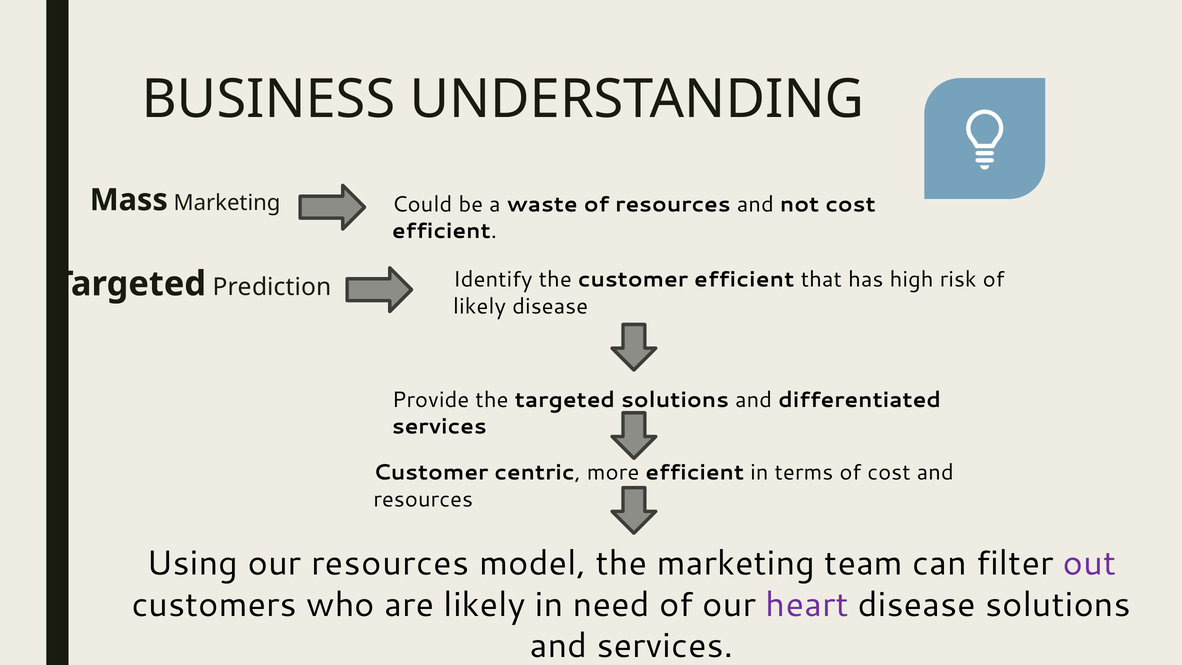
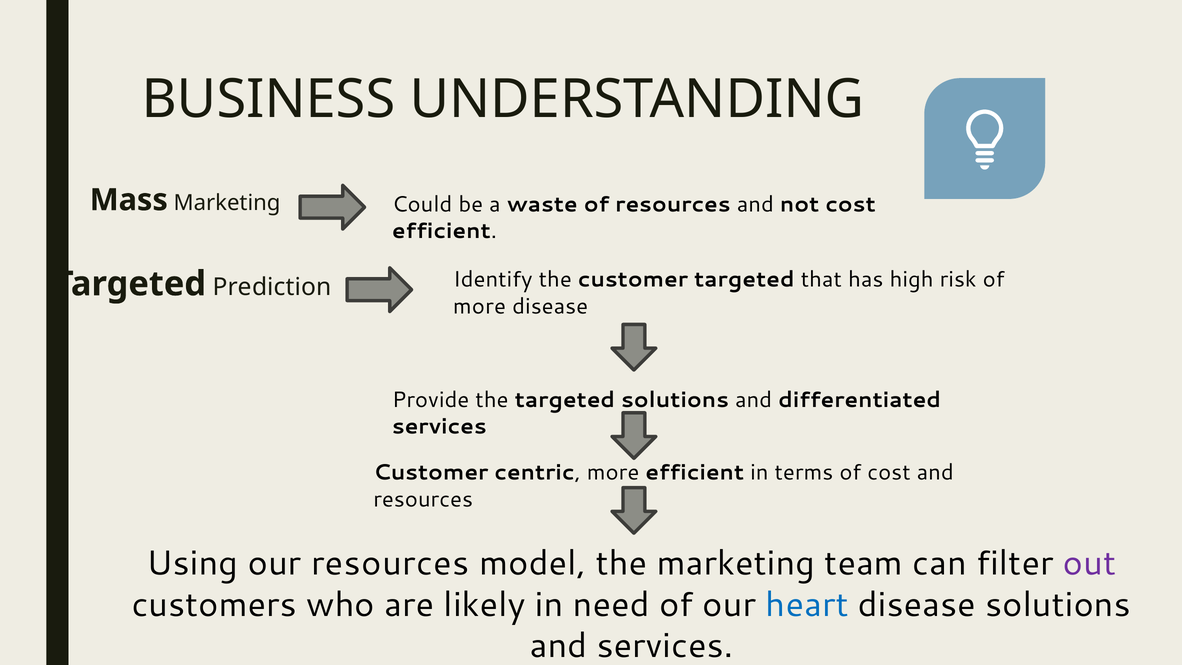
customer efficient: efficient -> targeted
likely at (479, 306): likely -> more
heart colour: purple -> blue
